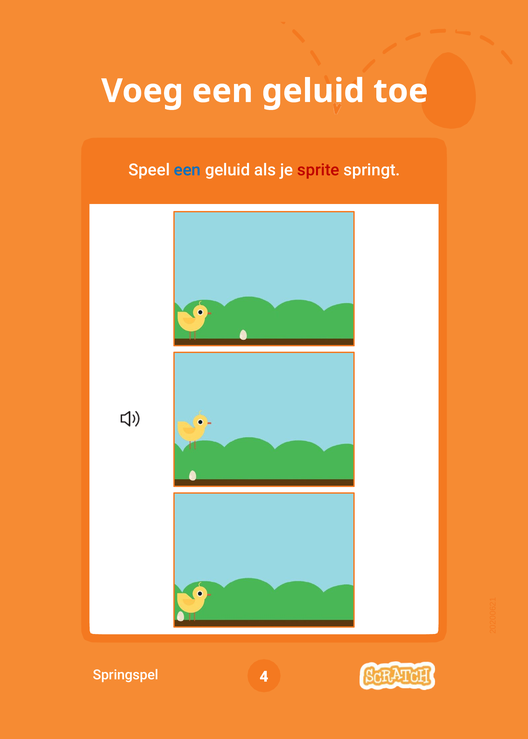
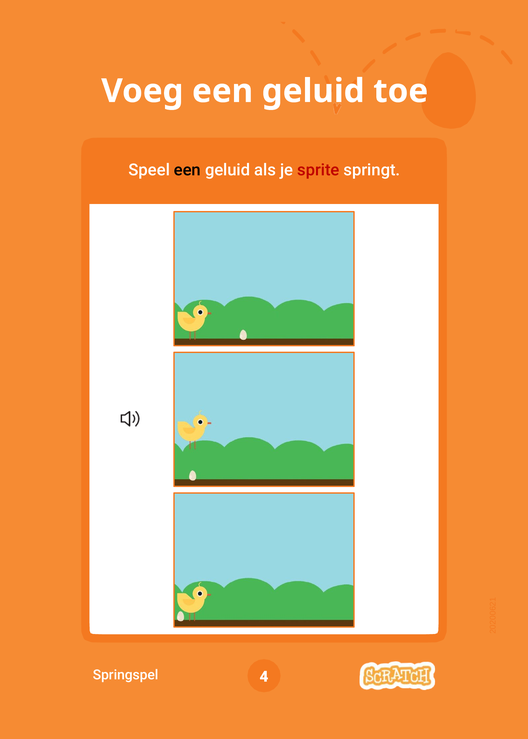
een at (187, 170) colour: blue -> black
